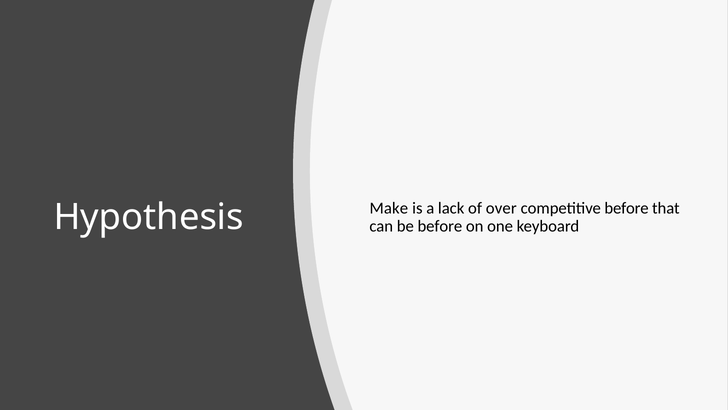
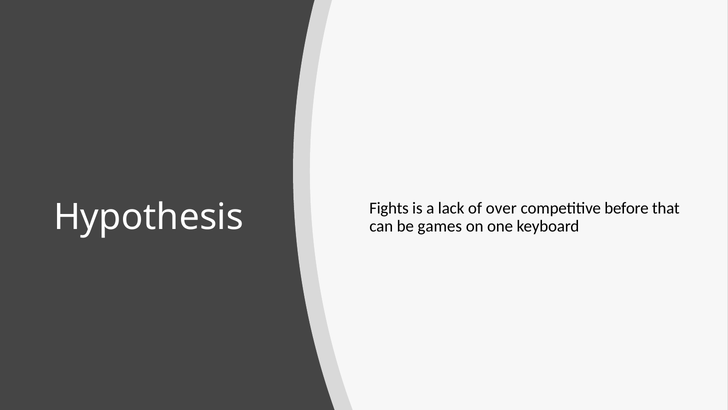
Make: Make -> Fights
be before: before -> games
